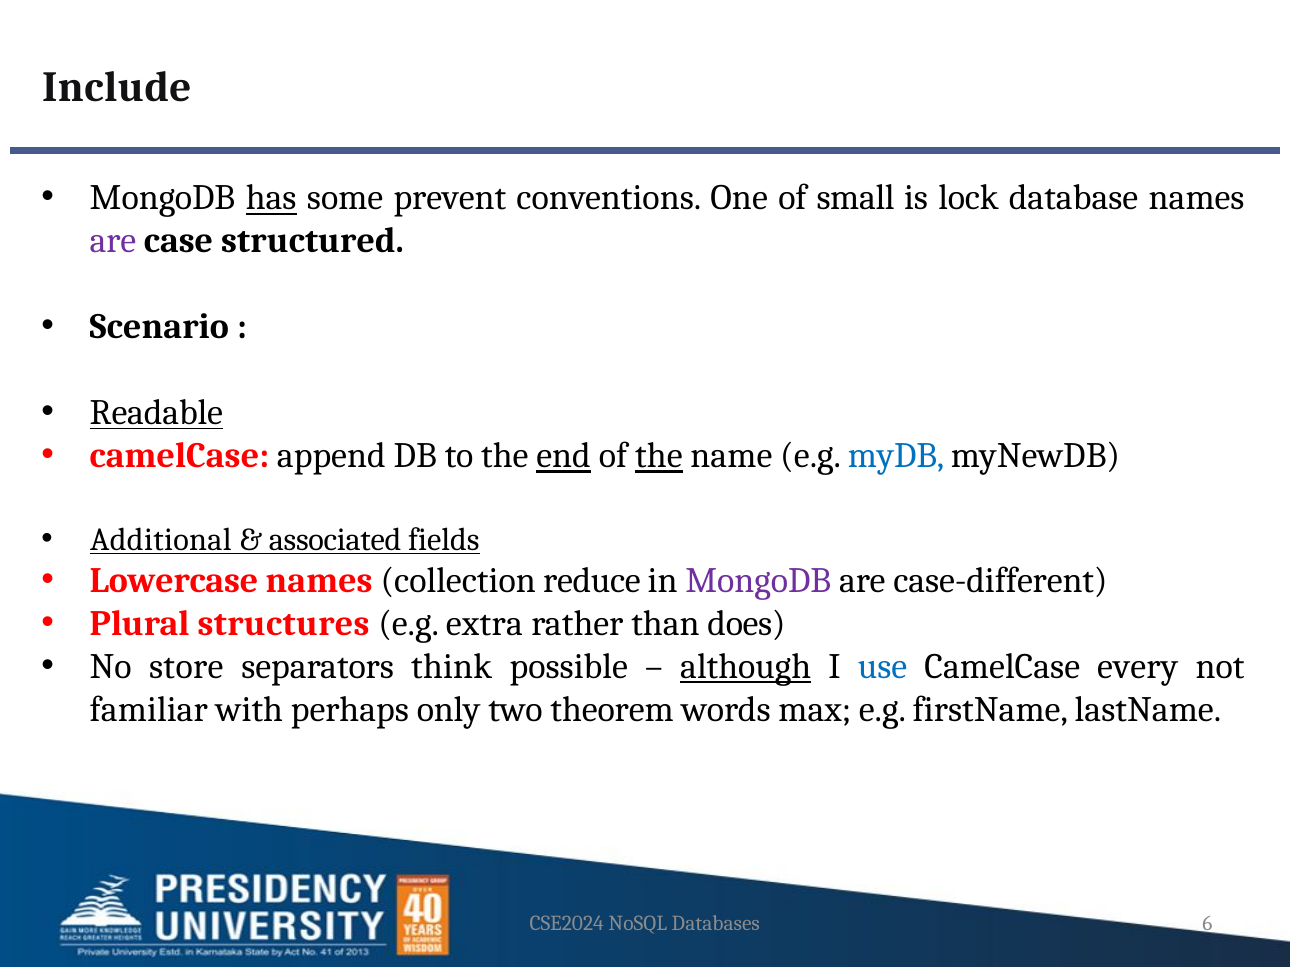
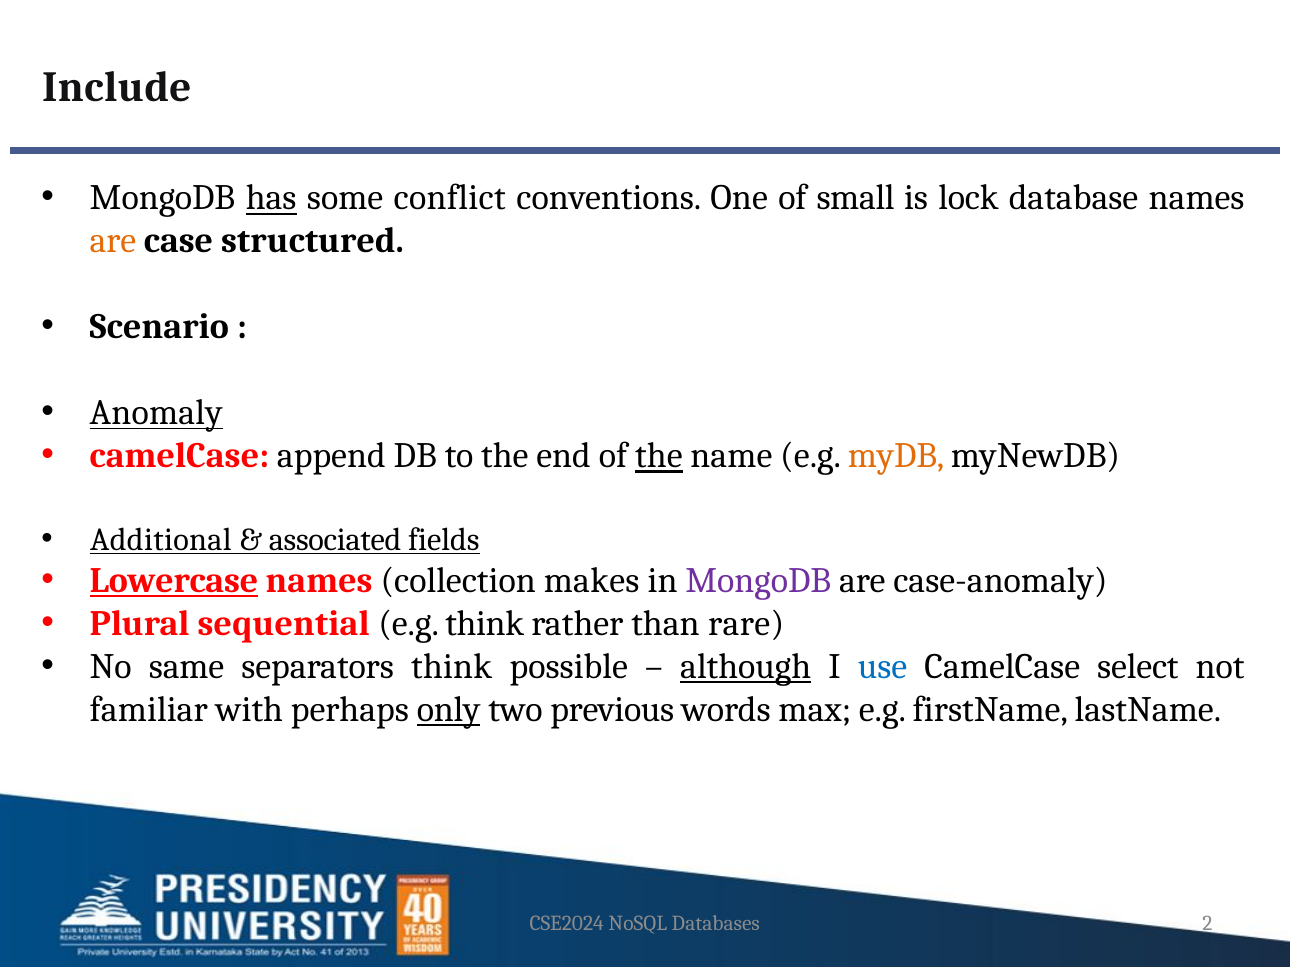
prevent: prevent -> conflict
are at (113, 241) colour: purple -> orange
Readable: Readable -> Anomaly
end underline: present -> none
myDB colour: blue -> orange
Lowercase underline: none -> present
reduce: reduce -> makes
case-different: case-different -> case-anomaly
structures: structures -> sequential
e.g extra: extra -> think
does: does -> rare
store: store -> same
every: every -> select
only underline: none -> present
theorem: theorem -> previous
6: 6 -> 2
